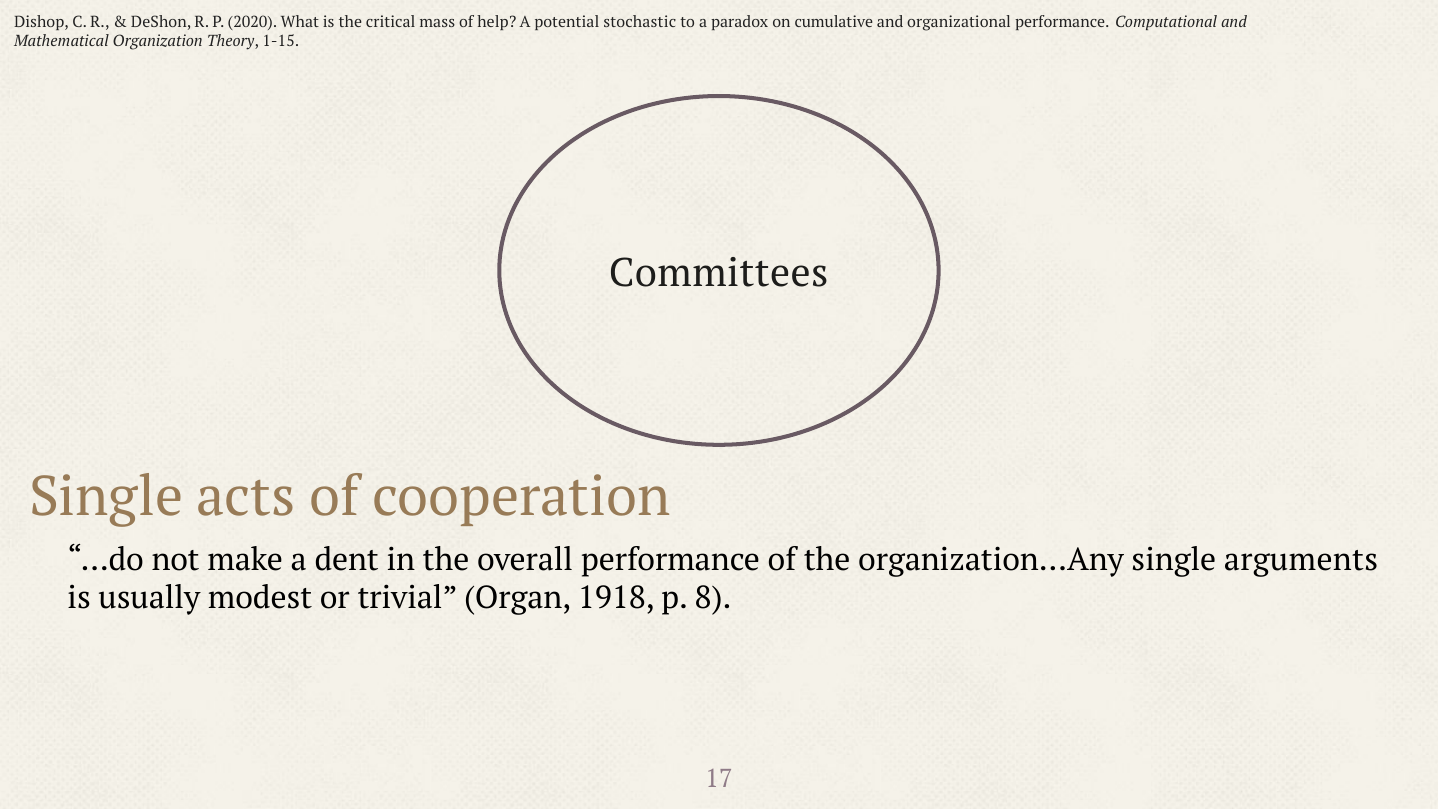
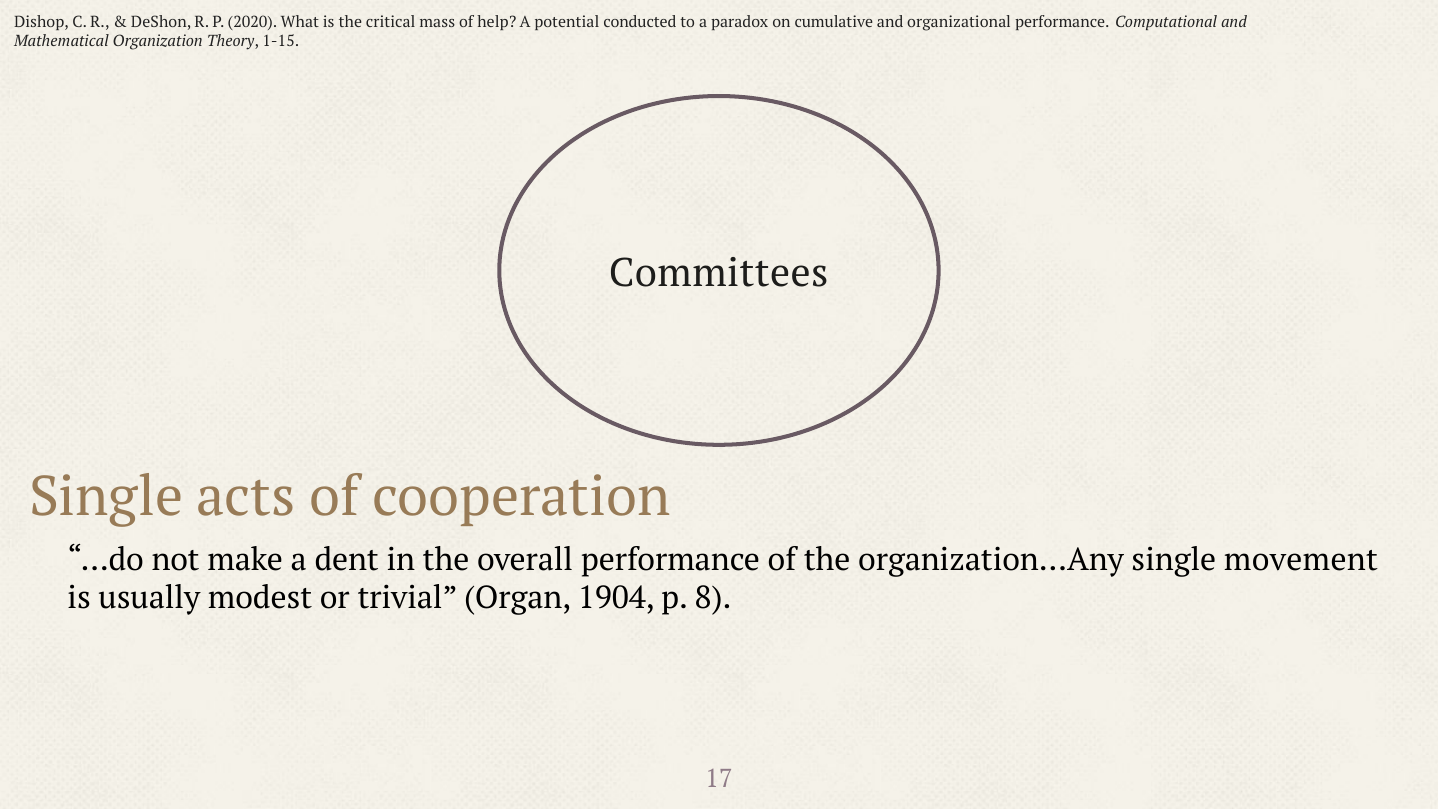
stochastic: stochastic -> conducted
arguments: arguments -> movement
1918: 1918 -> 1904
